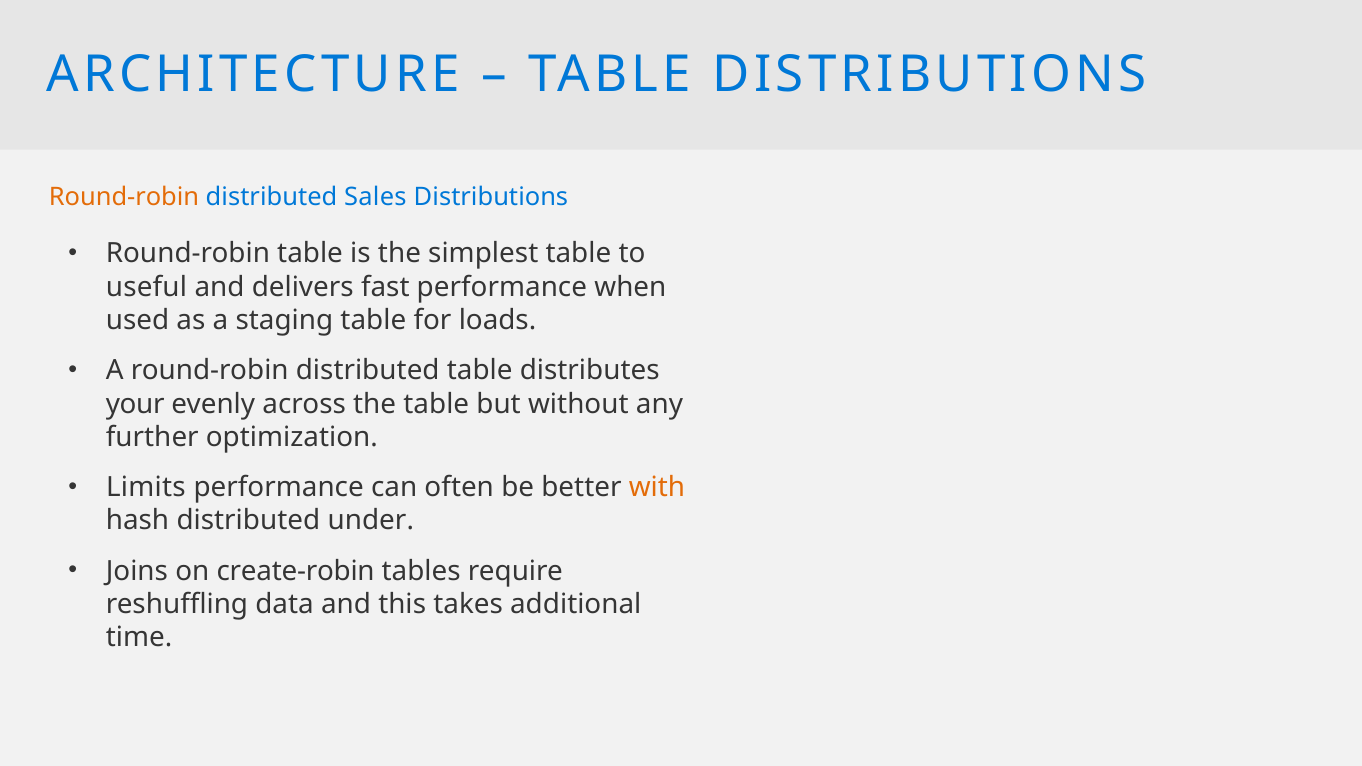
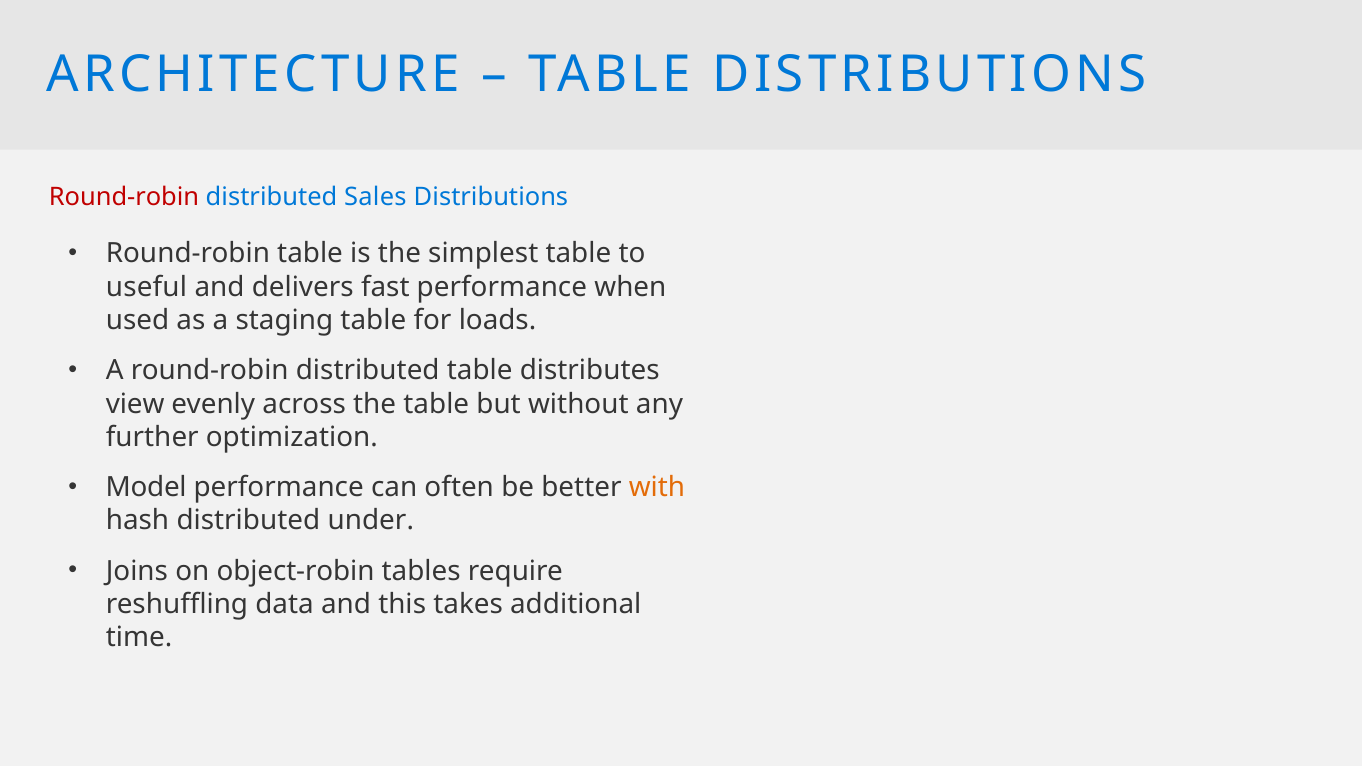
Round-robin at (124, 197) colour: orange -> red
your: your -> view
Limits: Limits -> Model
create-robin: create-robin -> object-robin
